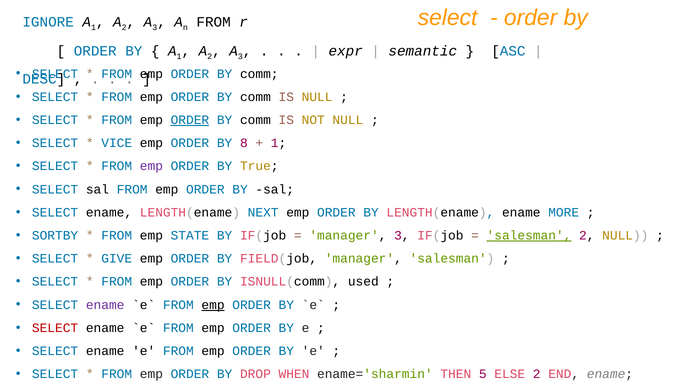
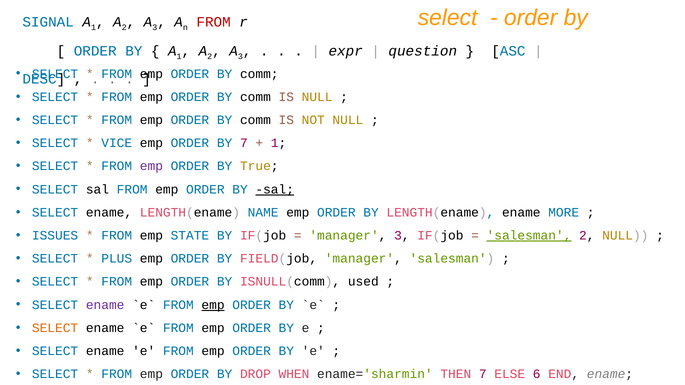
IGNORE: IGNORE -> SIGNAL
FROM at (214, 22) colour: black -> red
semantic: semantic -> question
ORDER at (190, 120) underline: present -> none
BY 8: 8 -> 7
sal at (275, 190) underline: none -> present
NEXT: NEXT -> NAME
SORTBY: SORTBY -> ISSUES
GIVE: GIVE -> PLUS
SELECT at (55, 328) colour: red -> orange
THEN 5: 5 -> 7
ELSE 2: 2 -> 6
